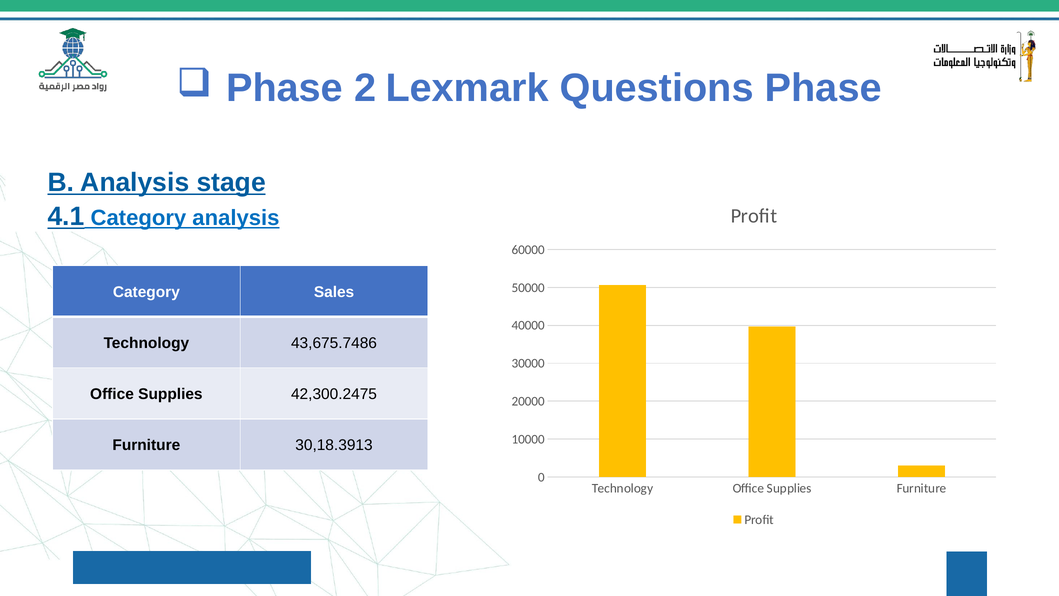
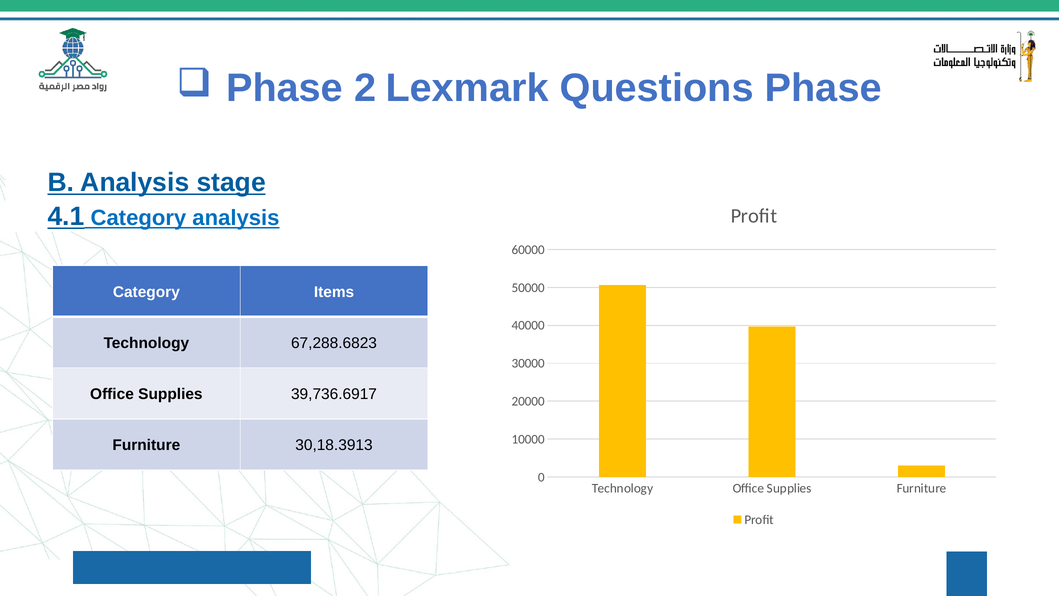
Sales: Sales -> Items
43,675.7486: 43,675.7486 -> 67,288.6823
42,300.2475: 42,300.2475 -> 39,736.6917
